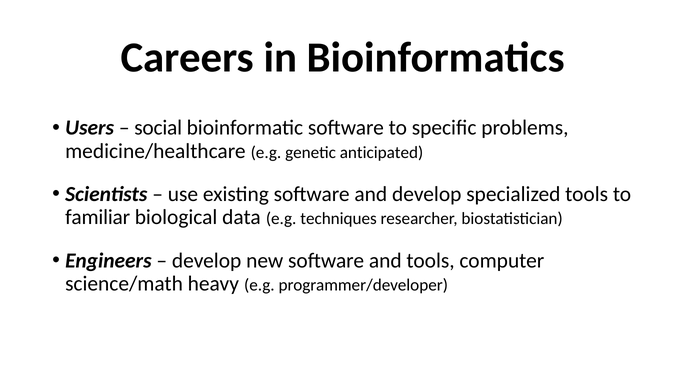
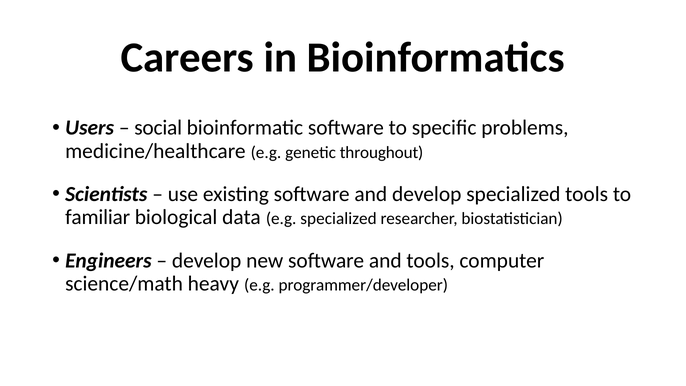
anticipated: anticipated -> throughout
e.g techniques: techniques -> specialized
